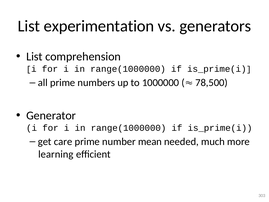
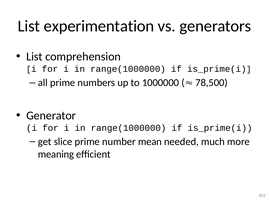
care: care -> slice
learning: learning -> meaning
